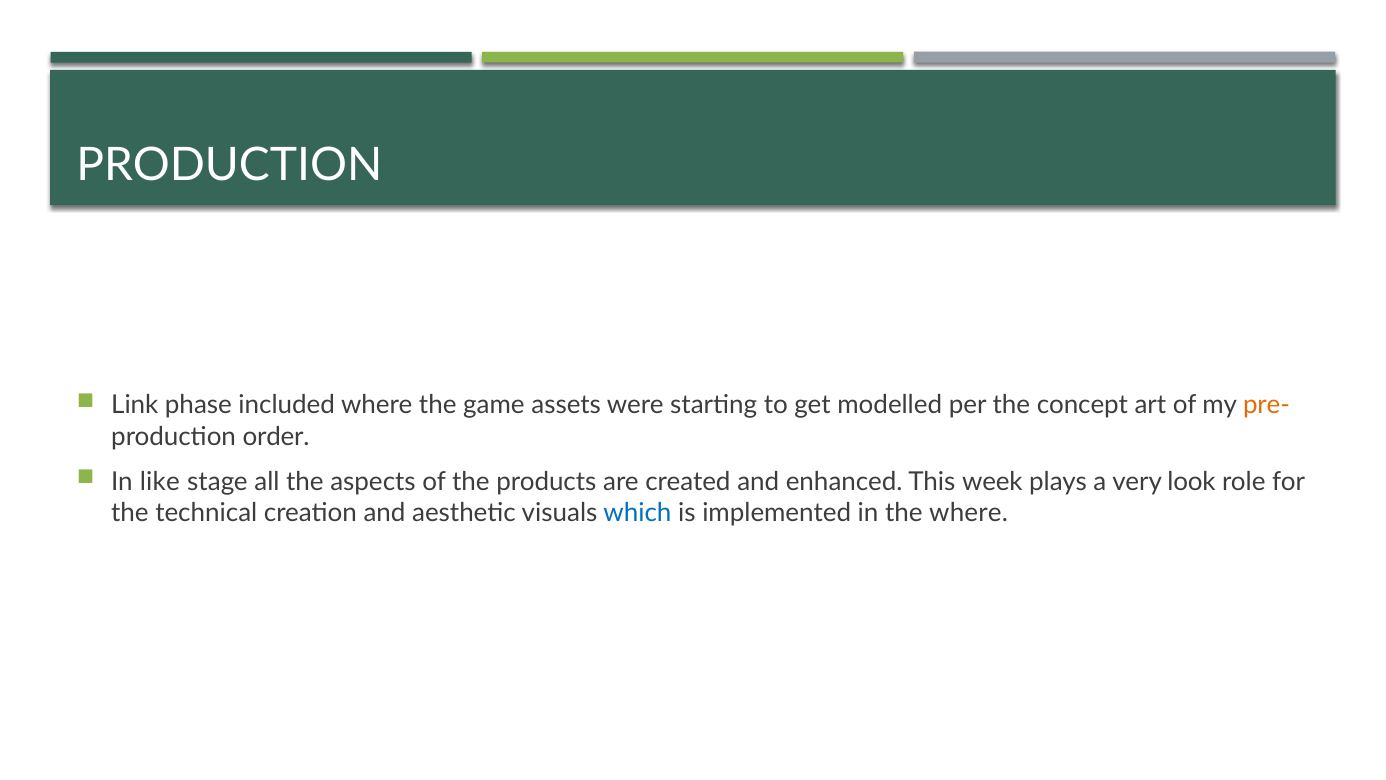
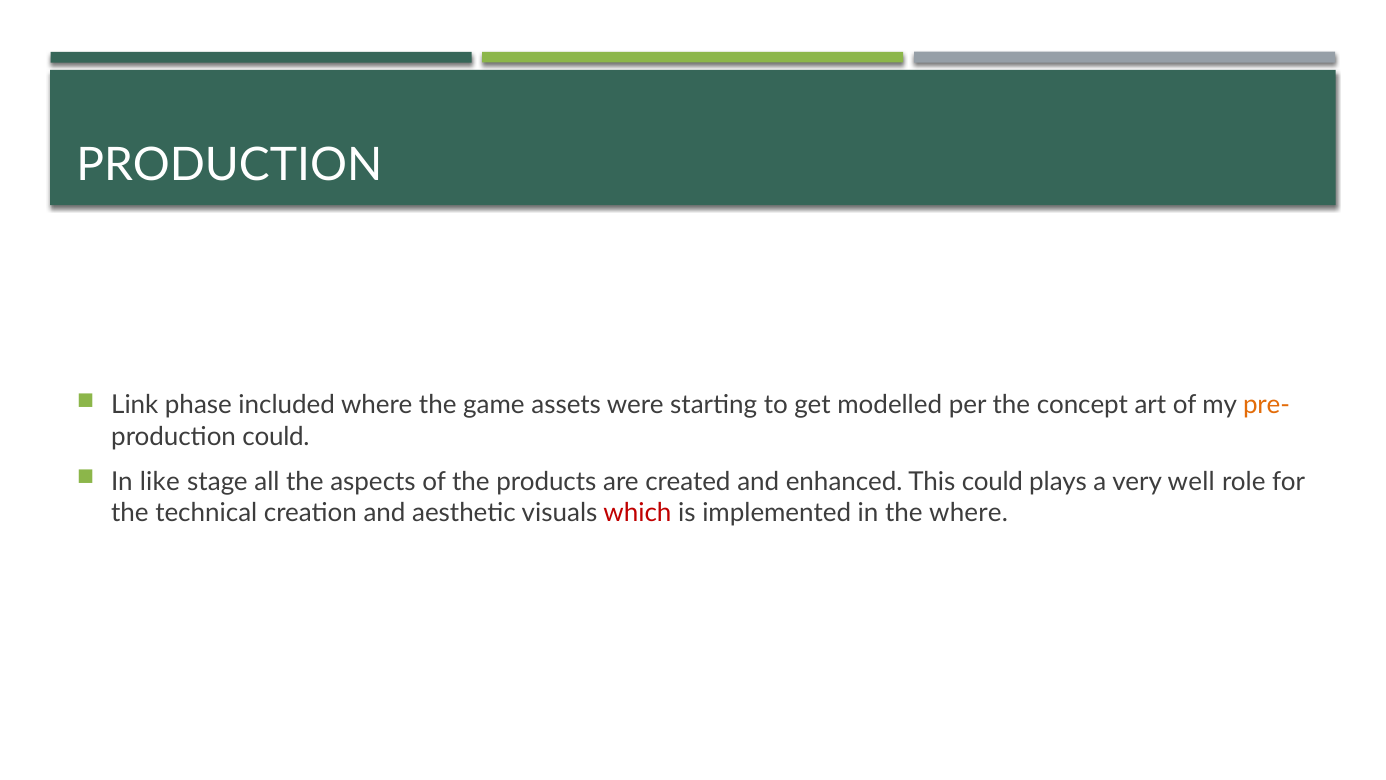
production order: order -> could
This week: week -> could
look: look -> well
which colour: blue -> red
